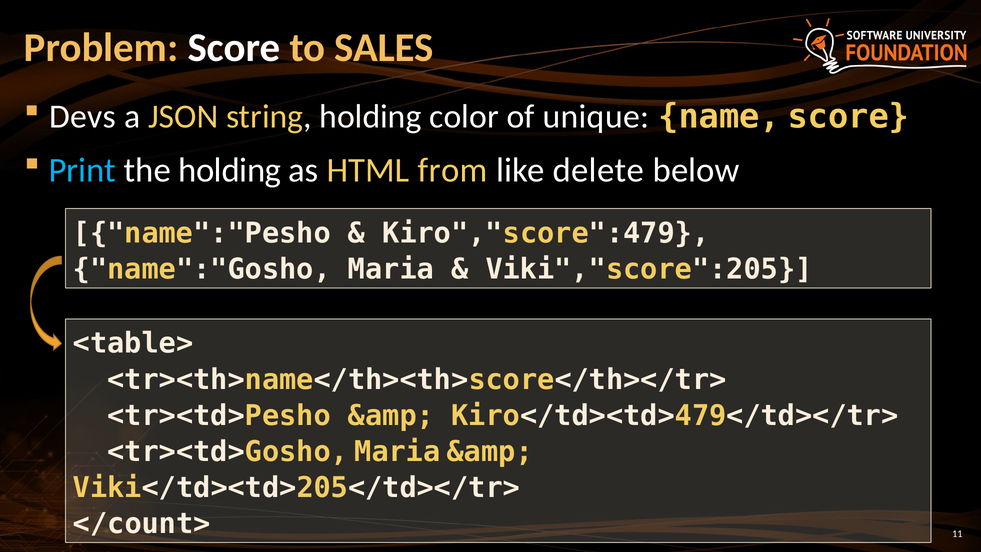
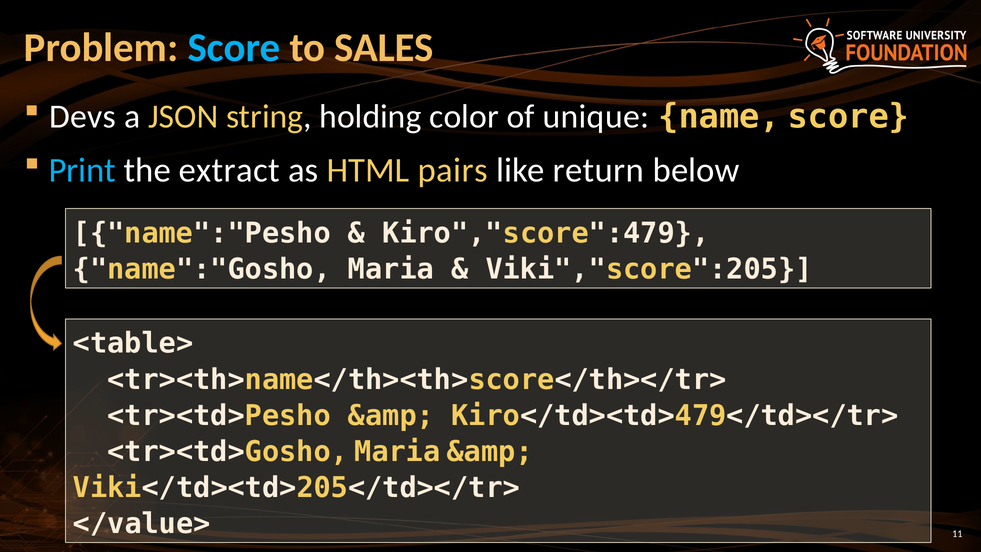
Score at (234, 48) colour: white -> light blue
the holding: holding -> extract
from: from -> pairs
delete: delete -> return
</count>: </count> -> </value>
